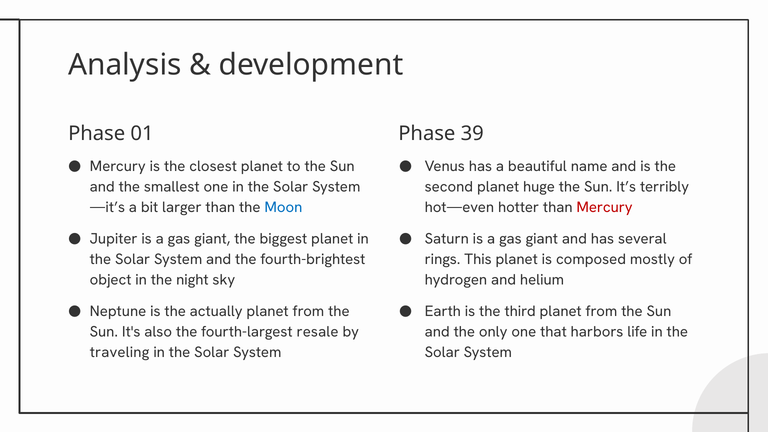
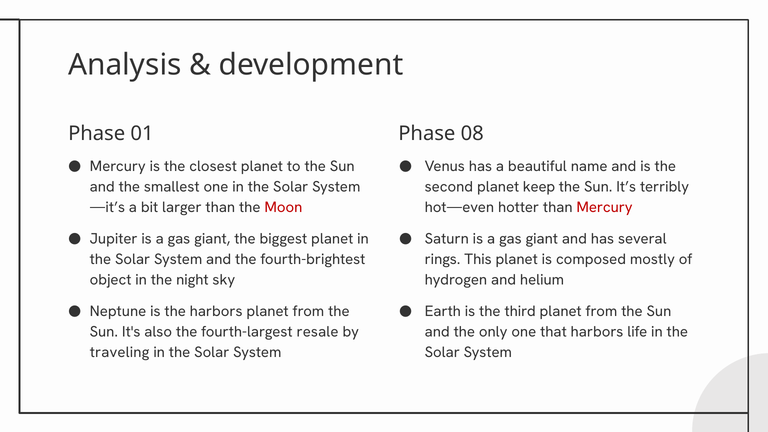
39: 39 -> 08
huge: huge -> keep
Moon colour: blue -> red
the actually: actually -> harbors
